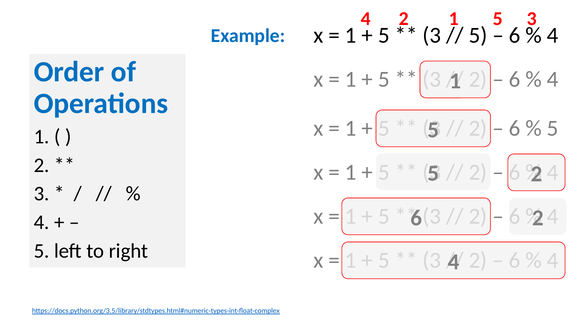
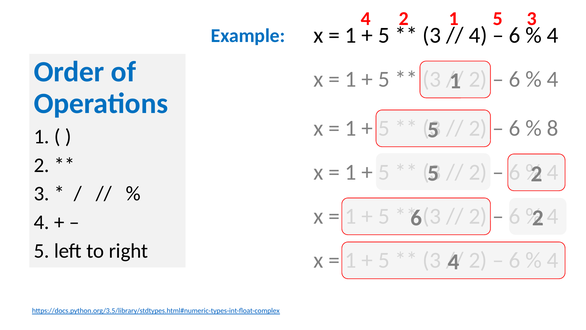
5 at (478, 35): 5 -> 4
5 at (553, 128): 5 -> 8
